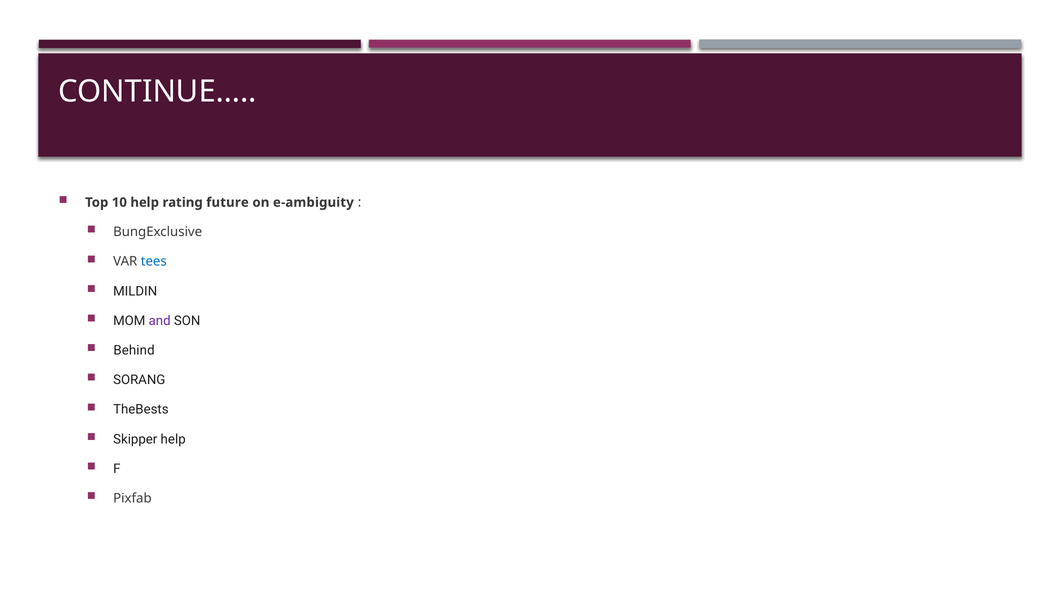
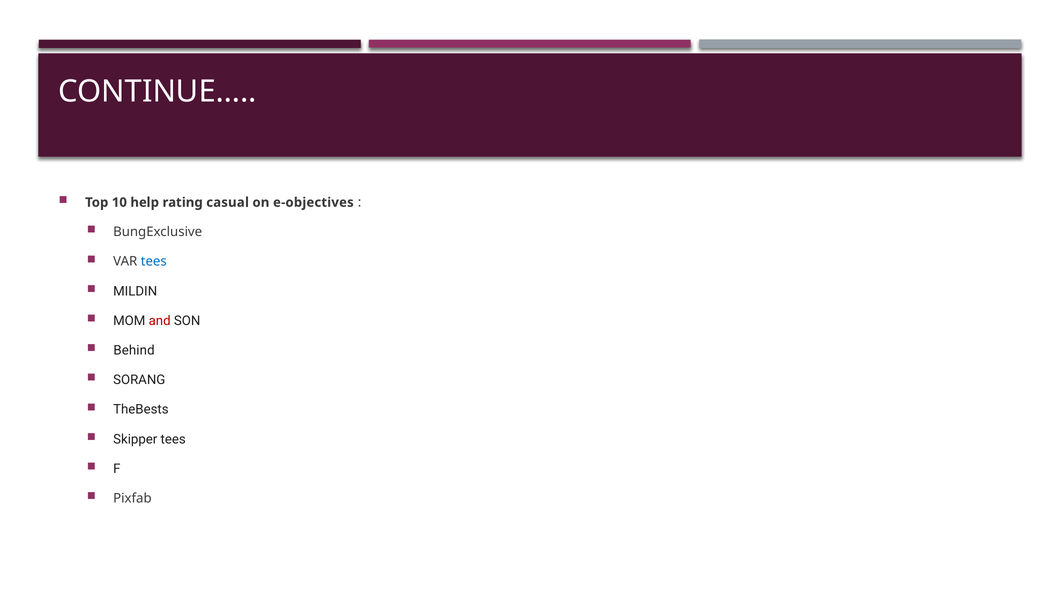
future: future -> casual
e-ambiguity: e-ambiguity -> e-objectives
and colour: purple -> red
Skipper help: help -> tees
